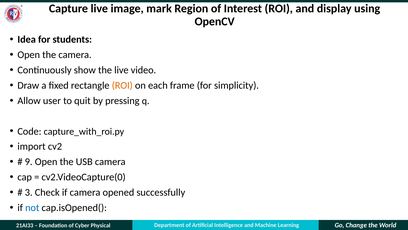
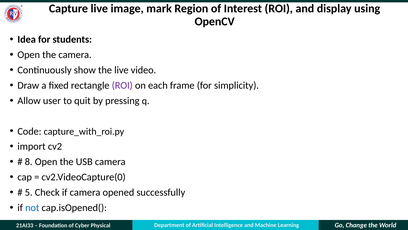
ROI at (122, 85) colour: orange -> purple
9: 9 -> 8
3: 3 -> 5
